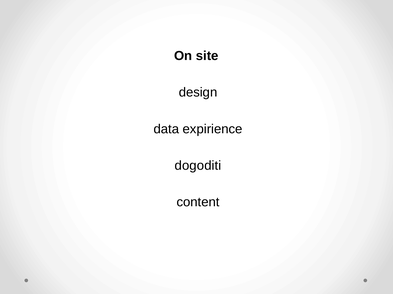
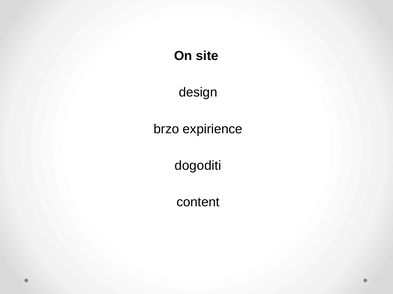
data: data -> brzo
